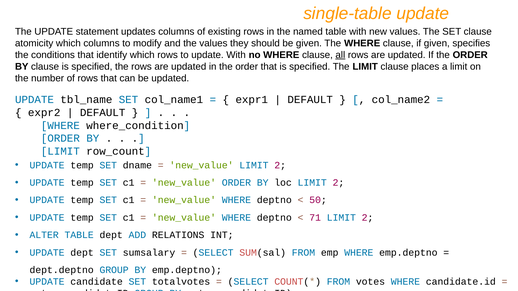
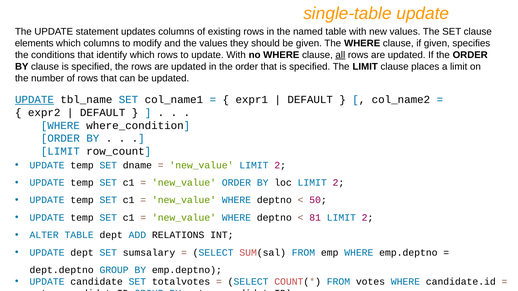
atomicity: atomicity -> elements
UPDATE at (34, 100) underline: none -> present
71: 71 -> 81
